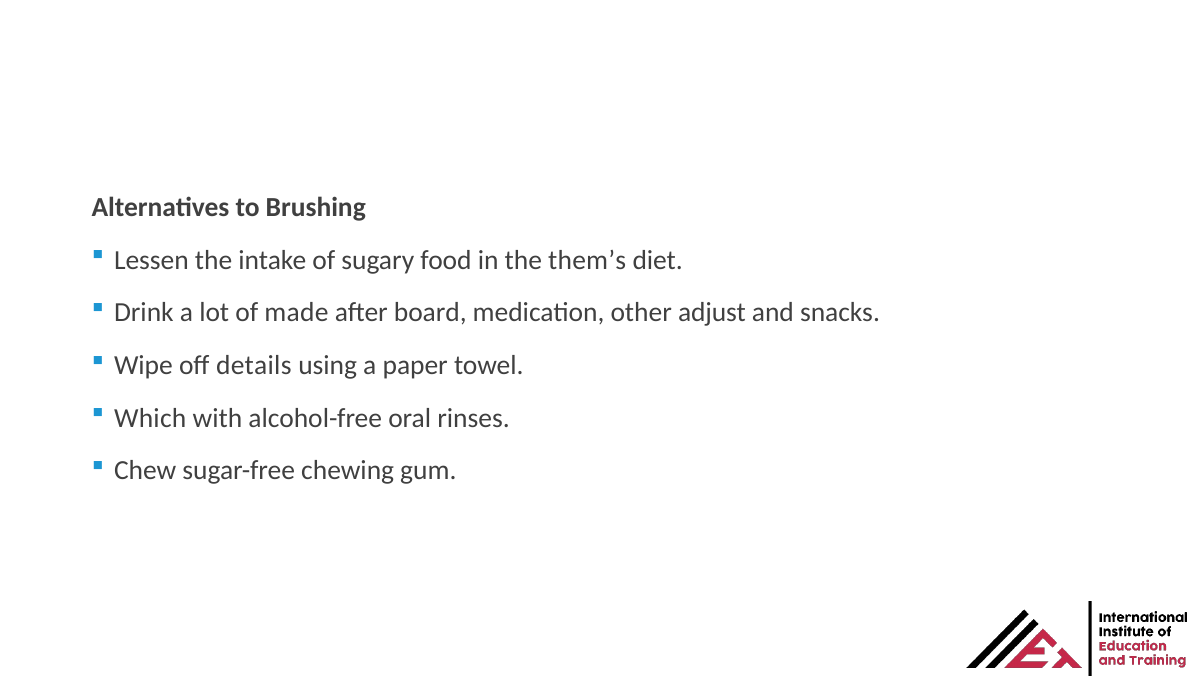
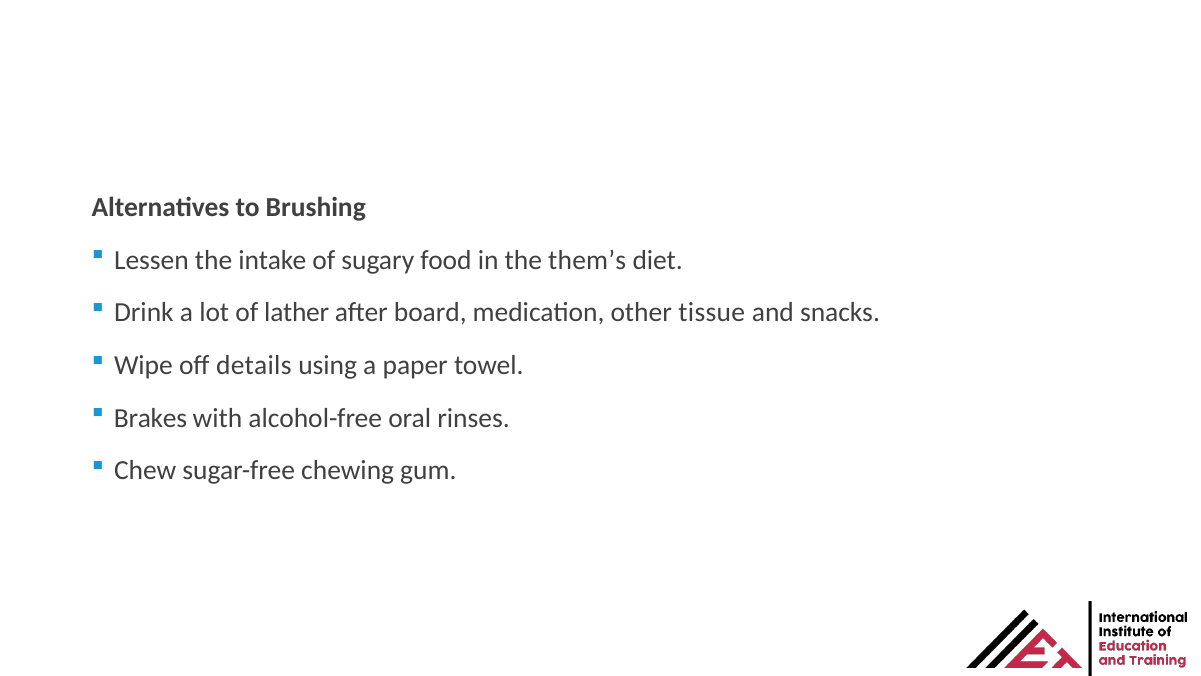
made: made -> lather
adjust: adjust -> tissue
Which: Which -> Brakes
